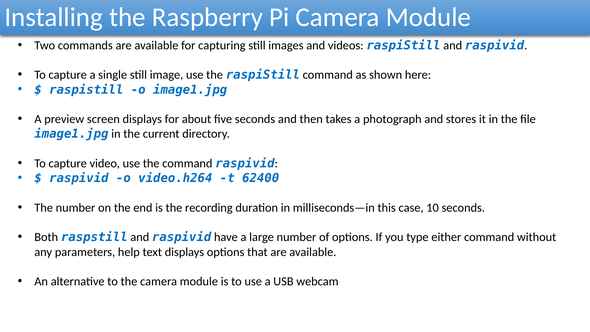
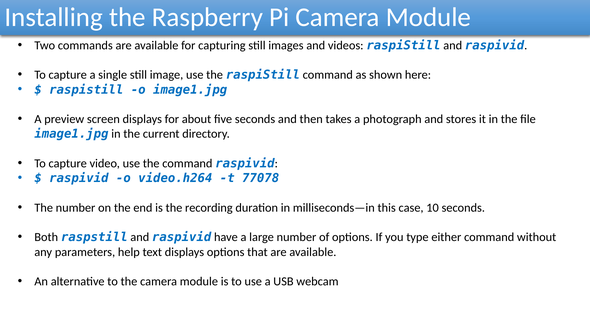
62400: 62400 -> 77078
